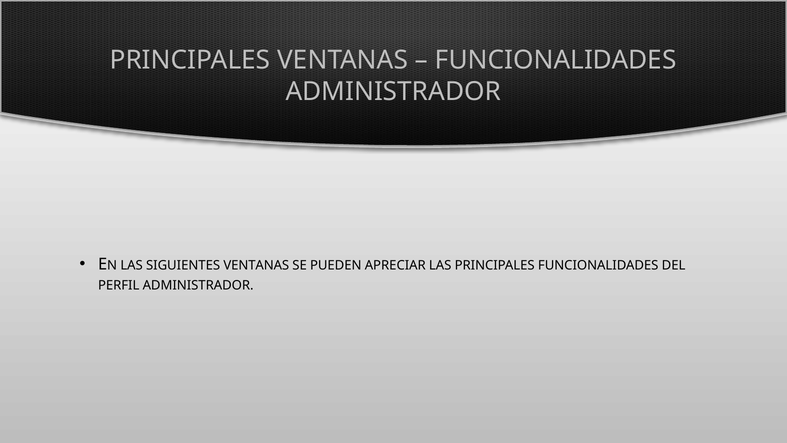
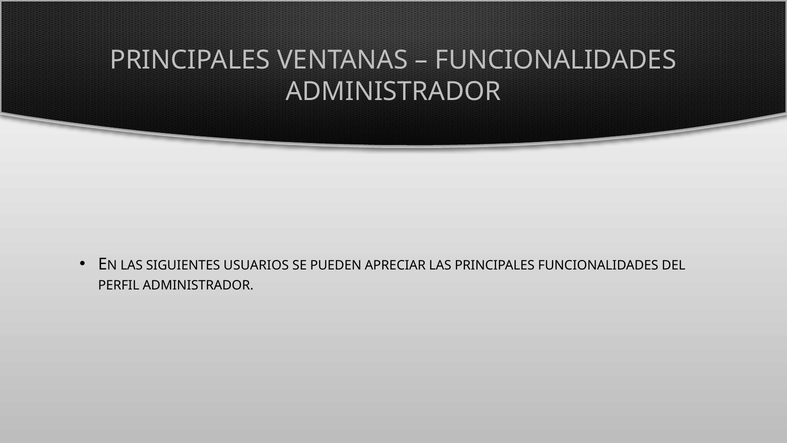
SIGUIENTES VENTANAS: VENTANAS -> USUARIOS
